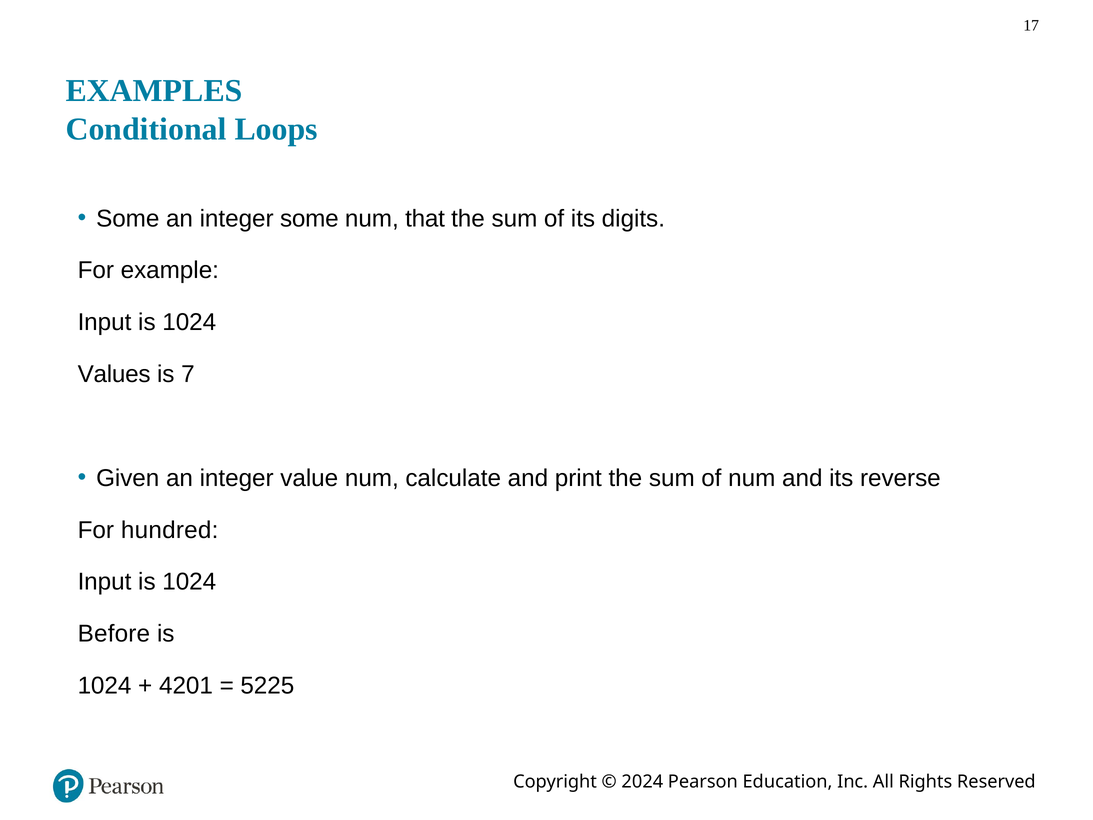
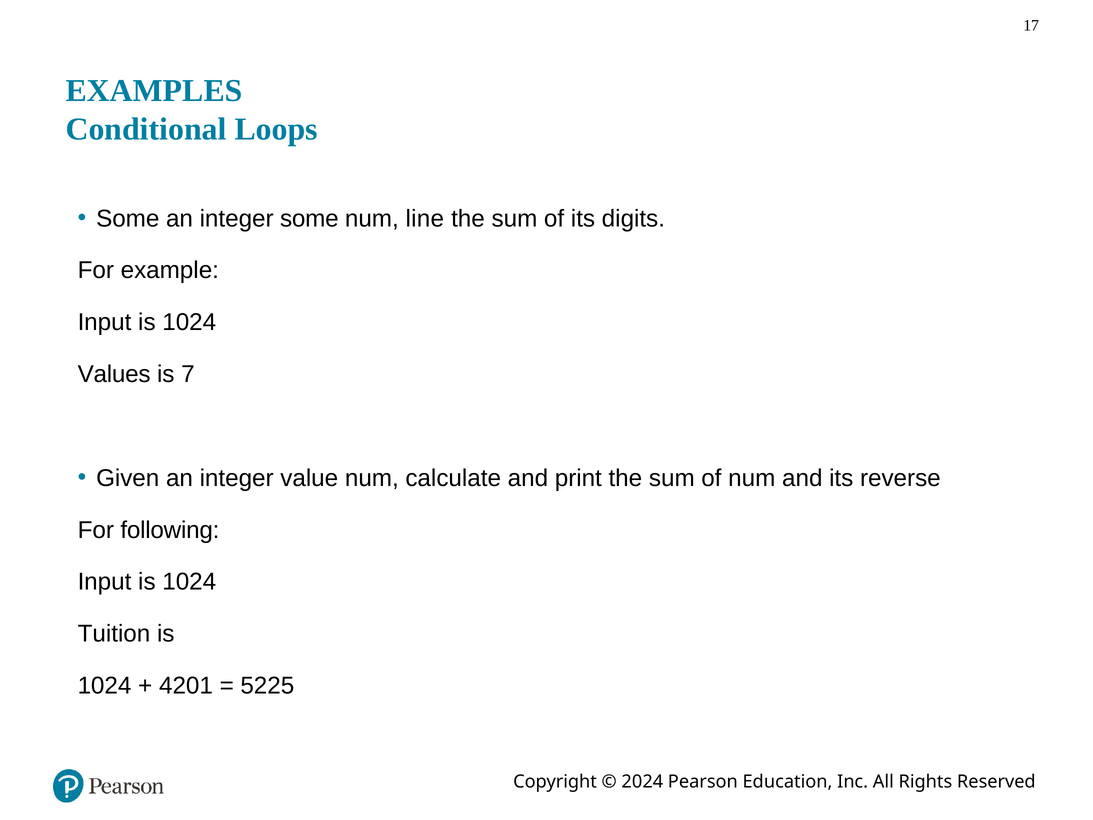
that: that -> line
hundred: hundred -> following
Before: Before -> Tuition
